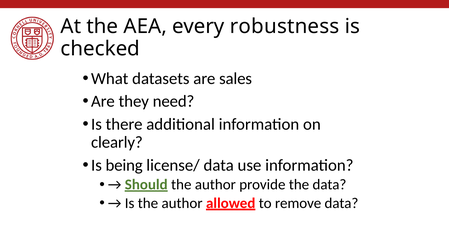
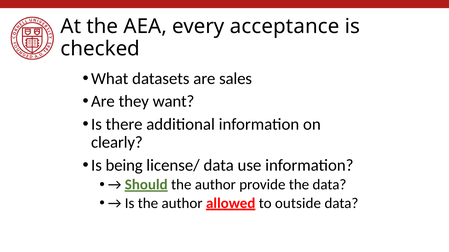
robustness: robustness -> acceptance
need: need -> want
remove: remove -> outside
